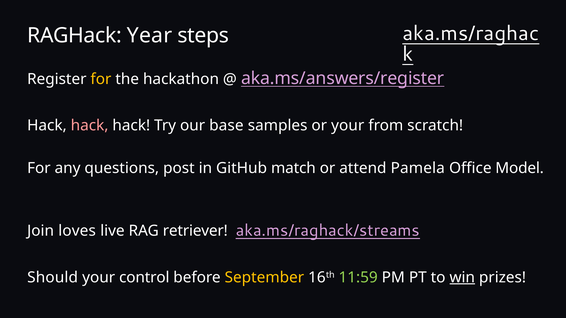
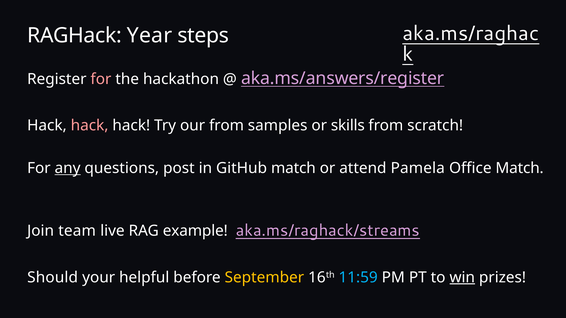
for at (101, 79) colour: yellow -> pink
our base: base -> from
or your: your -> skills
any underline: none -> present
Office Model: Model -> Match
loves: loves -> team
retriever: retriever -> example
control: control -> helpful
11:59 colour: light green -> light blue
